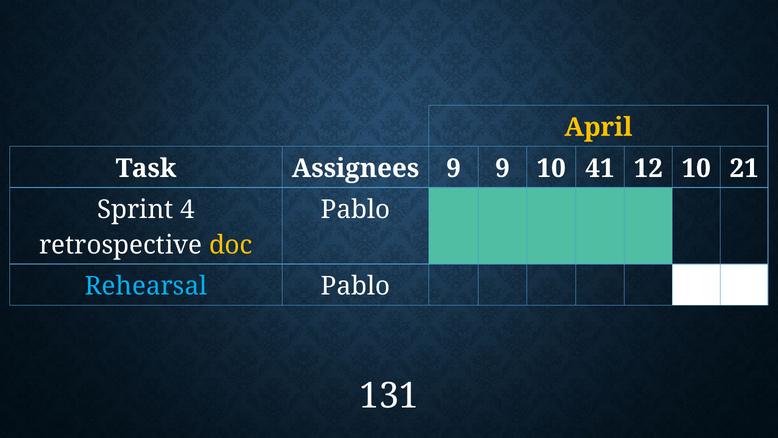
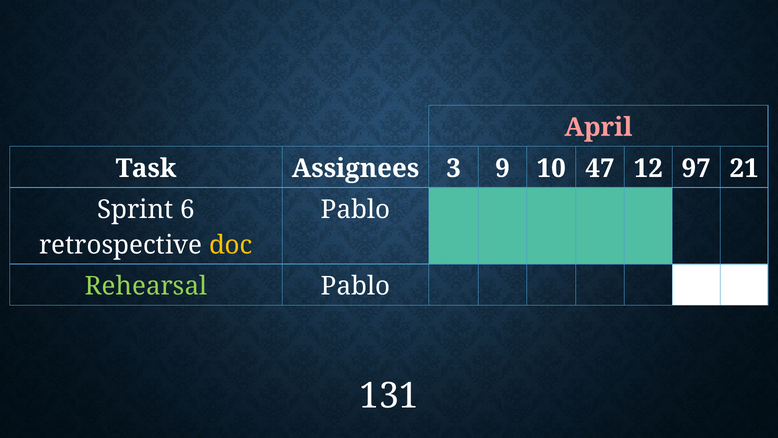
April colour: yellow -> pink
Assignees 9: 9 -> 3
41: 41 -> 47
12 10: 10 -> 97
4: 4 -> 6
Rehearsal colour: light blue -> light green
